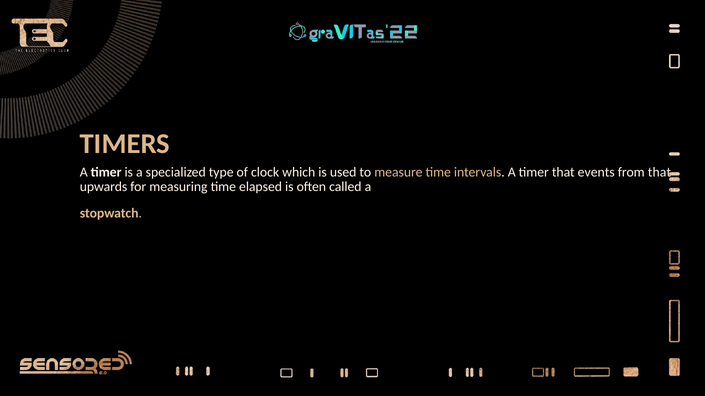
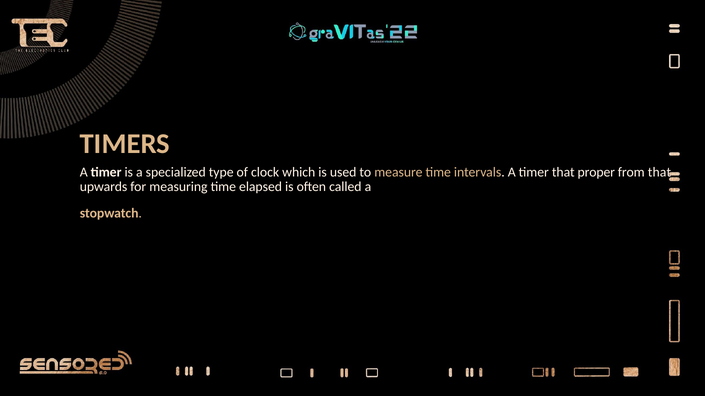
events: events -> proper
